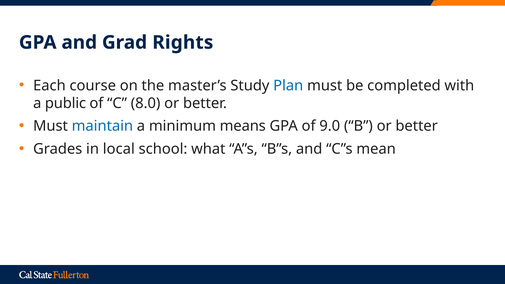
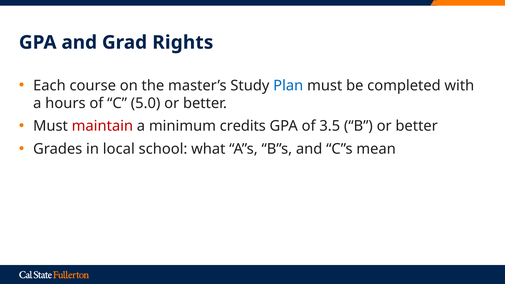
public: public -> hours
8.0: 8.0 -> 5.0
maintain colour: blue -> red
means: means -> credits
9.0: 9.0 -> 3.5
